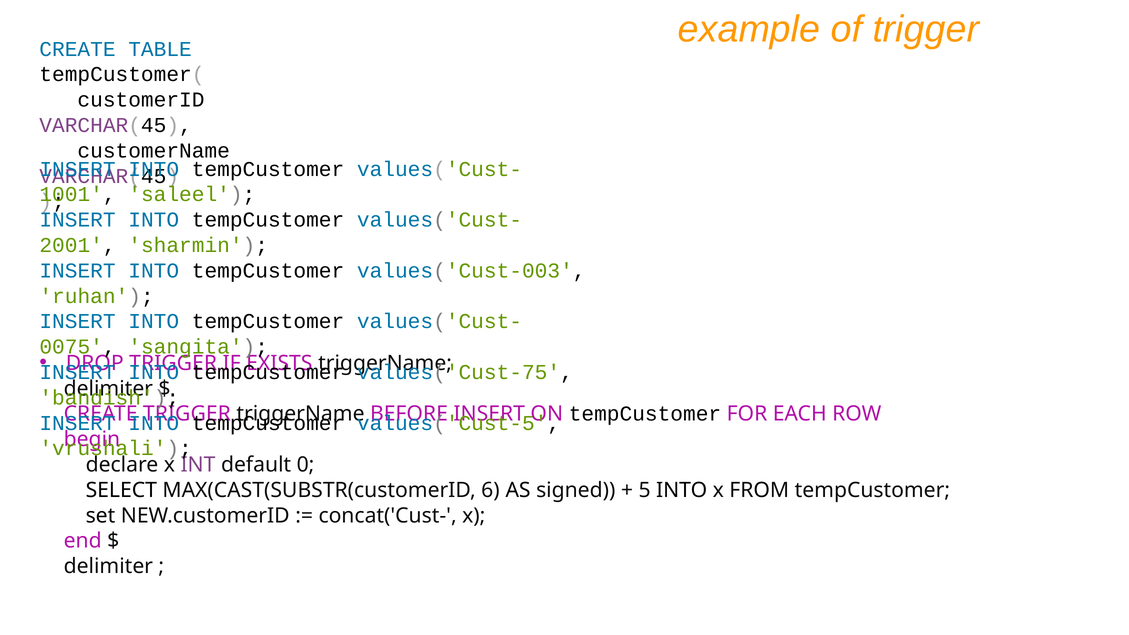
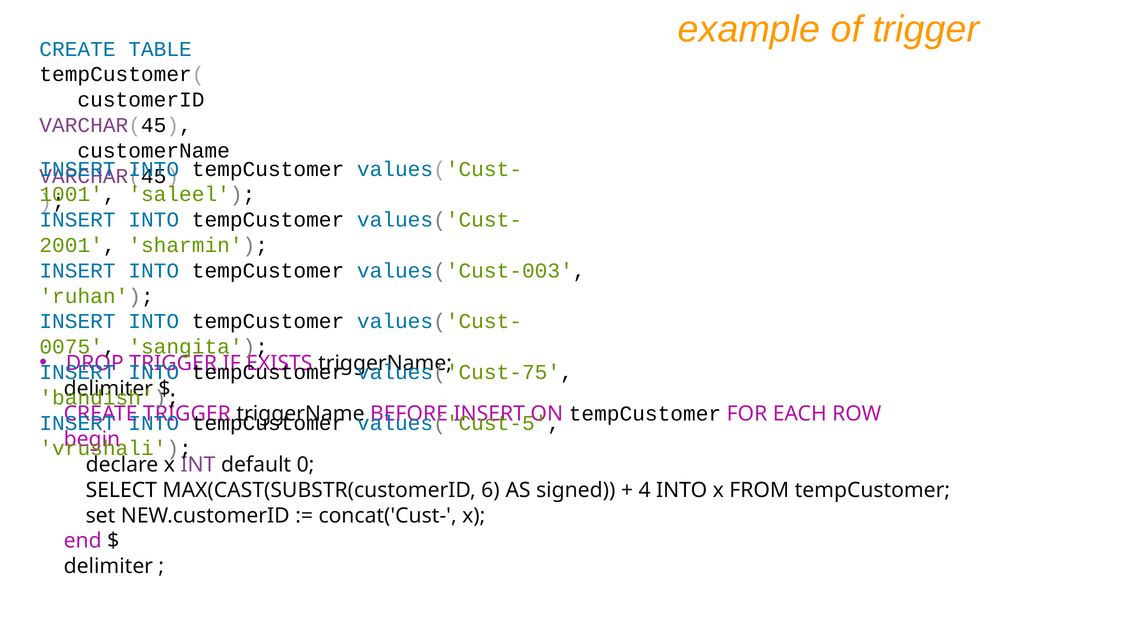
5: 5 -> 4
